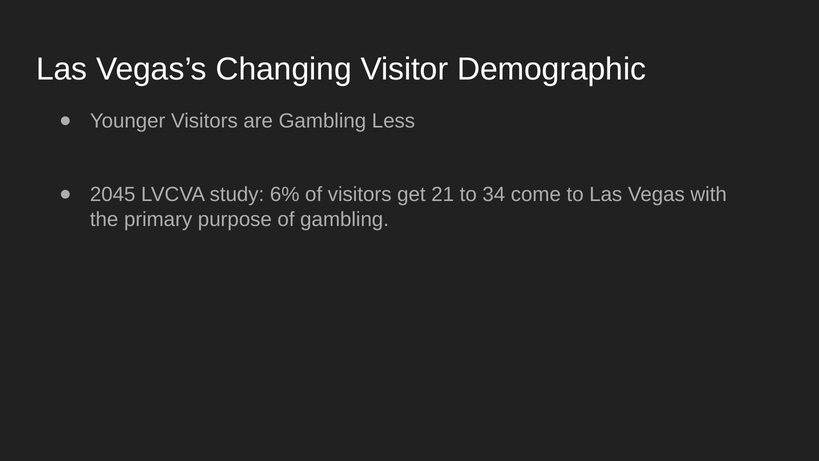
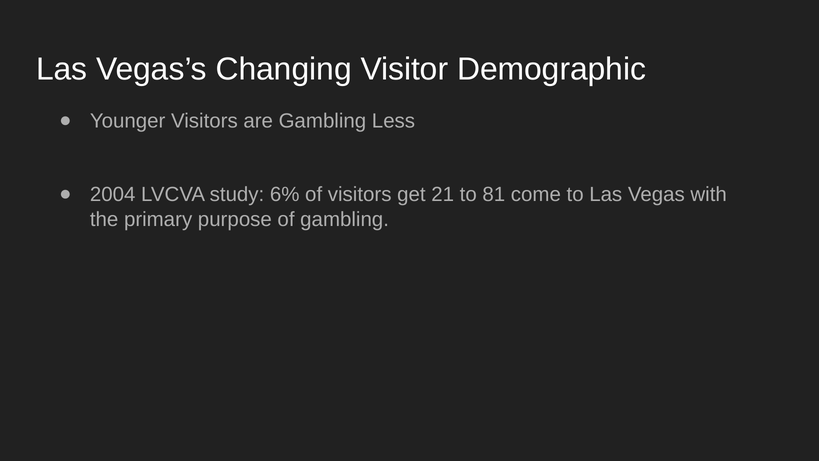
2045: 2045 -> 2004
34: 34 -> 81
